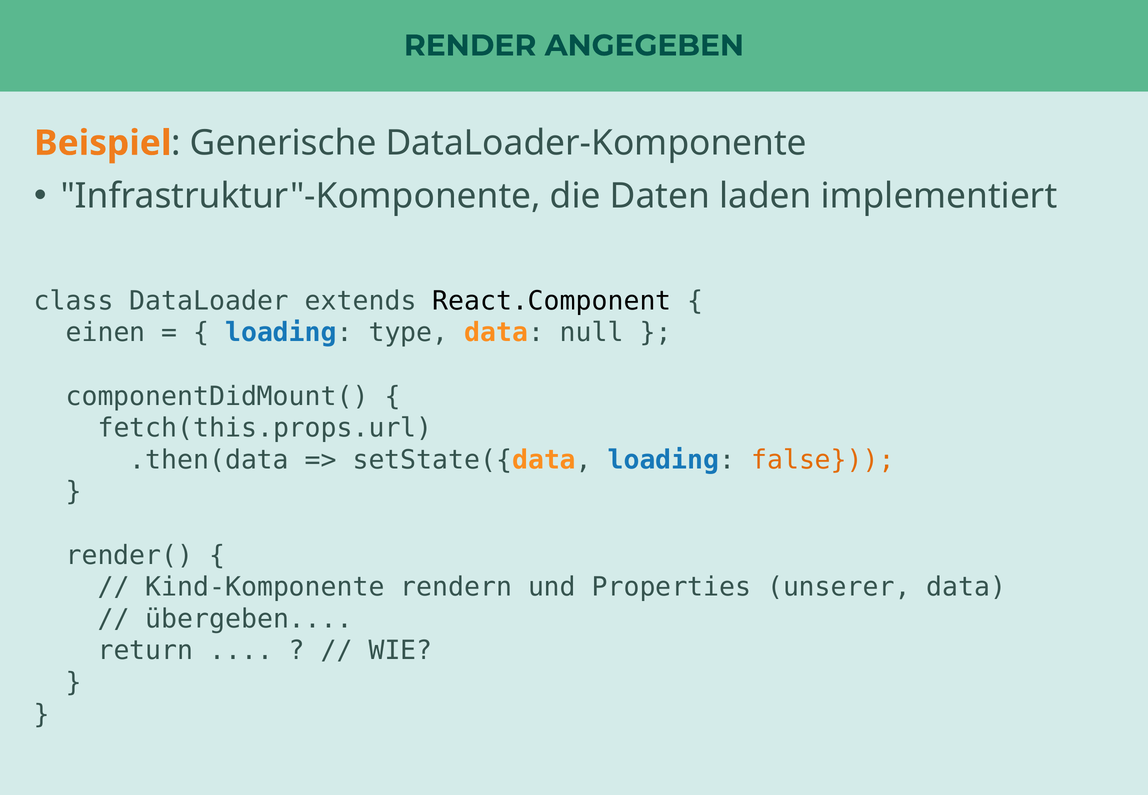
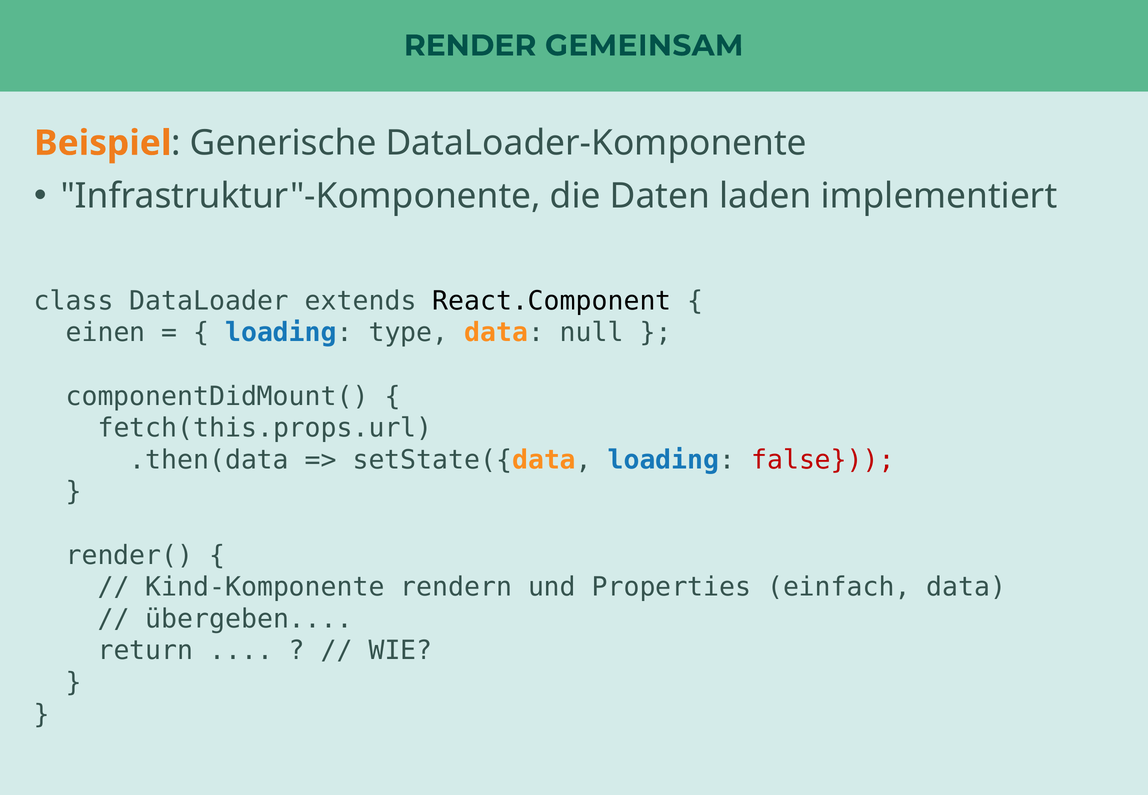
ANGEGEBEN: ANGEGEBEN -> GEMEINSAM
false colour: orange -> red
unserer: unserer -> einfach
